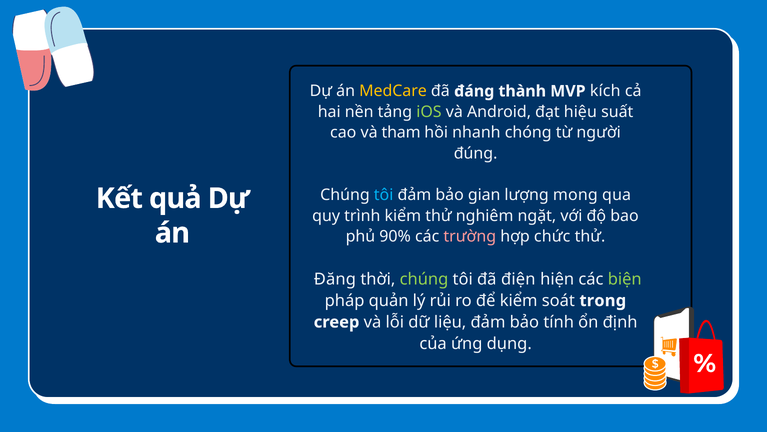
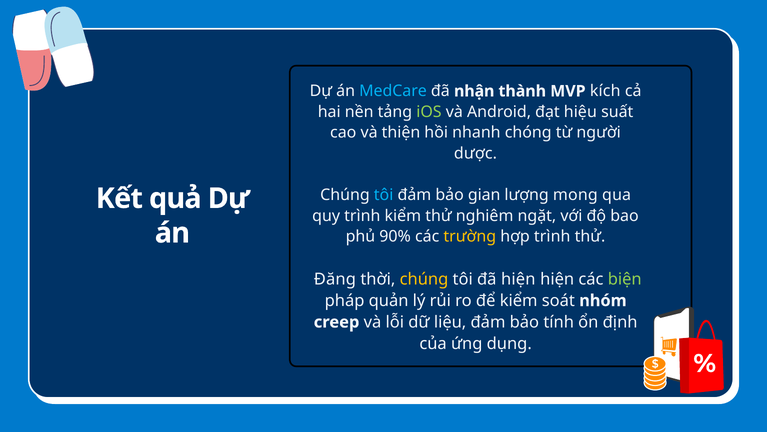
MedCare colour: yellow -> light blue
đáng: đáng -> nhận
tham: tham -> thiện
đúng: đúng -> dược
trường colour: pink -> yellow
hợp chức: chức -> trình
chúng at (424, 279) colour: light green -> yellow
đã điện: điện -> hiện
trong: trong -> nhóm
